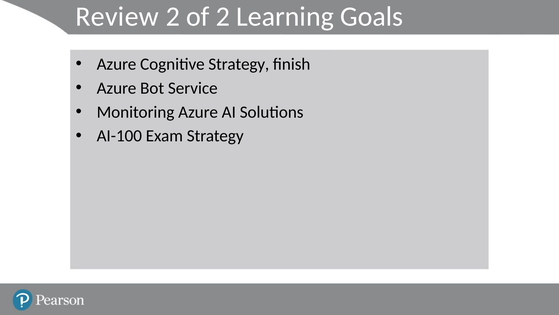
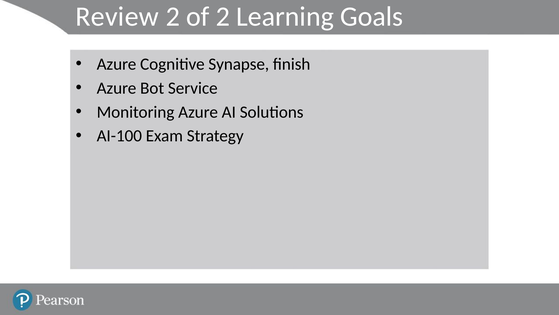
Cognitive Strategy: Strategy -> Synapse
